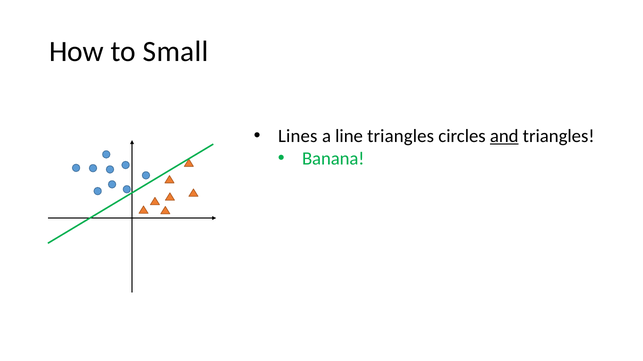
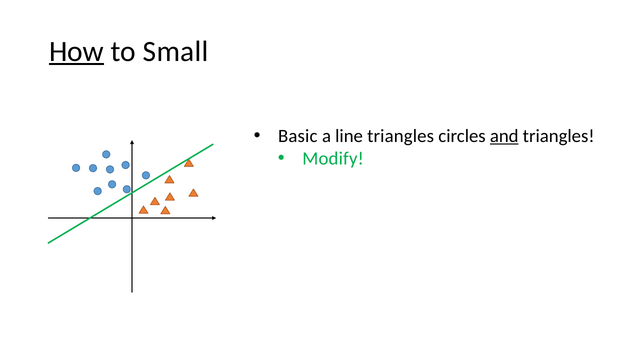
How underline: none -> present
Lines: Lines -> Basic
Banana: Banana -> Modify
